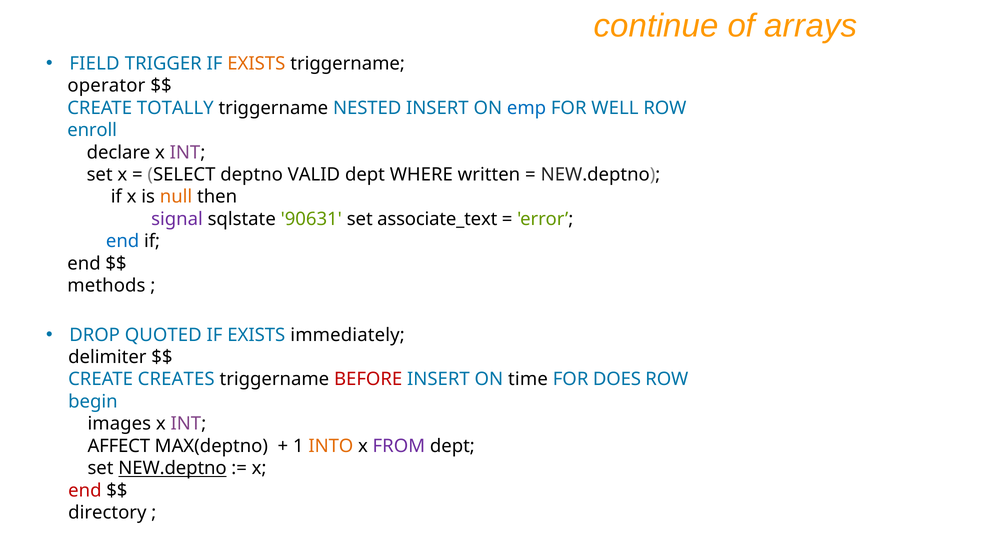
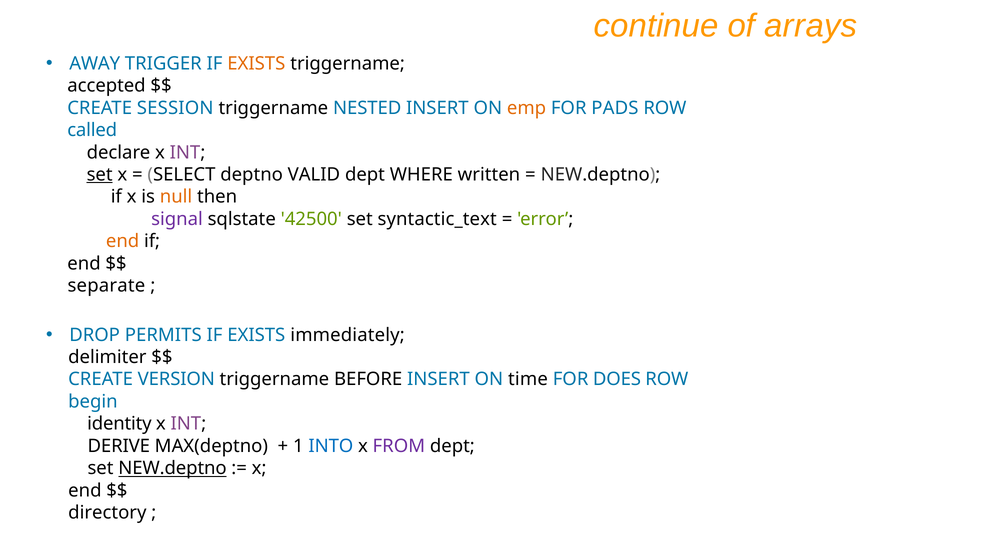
FIELD: FIELD -> AWAY
operator: operator -> accepted
TOTALLY: TOTALLY -> SESSION
emp colour: blue -> orange
WELL: WELL -> PADS
enroll: enroll -> called
set at (100, 175) underline: none -> present
90631: 90631 -> 42500
associate_text: associate_text -> syntactic_text
end at (123, 241) colour: blue -> orange
methods: methods -> separate
QUOTED: QUOTED -> PERMITS
CREATES: CREATES -> VERSION
BEFORE colour: red -> black
images: images -> identity
AFFECT: AFFECT -> DERIVE
INTO colour: orange -> blue
end at (85, 491) colour: red -> black
